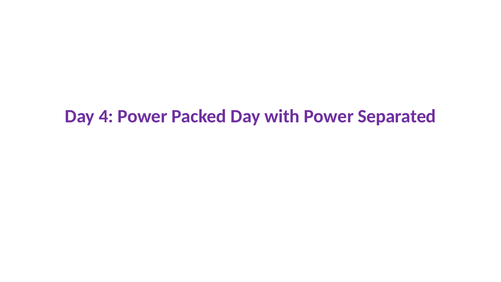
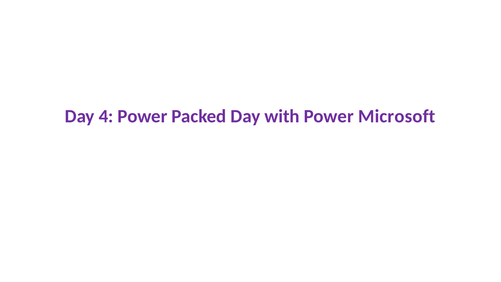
Separated: Separated -> Microsoft
